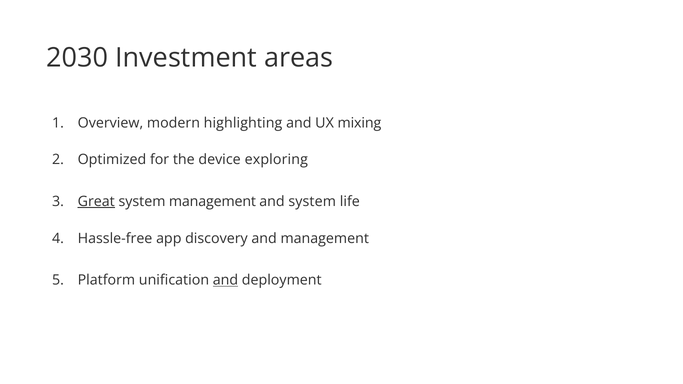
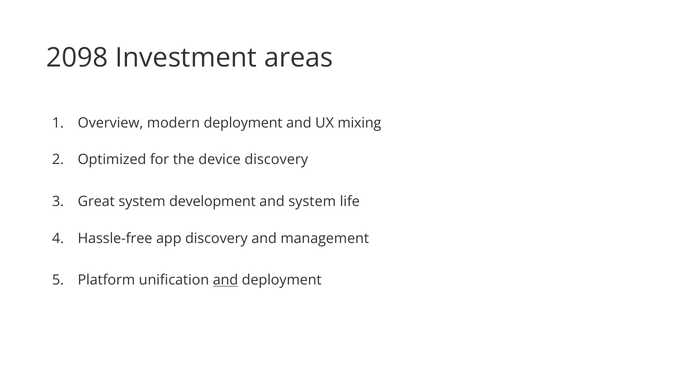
2030: 2030 -> 2098
modern highlighting: highlighting -> deployment
device exploring: exploring -> discovery
Great underline: present -> none
system management: management -> development
